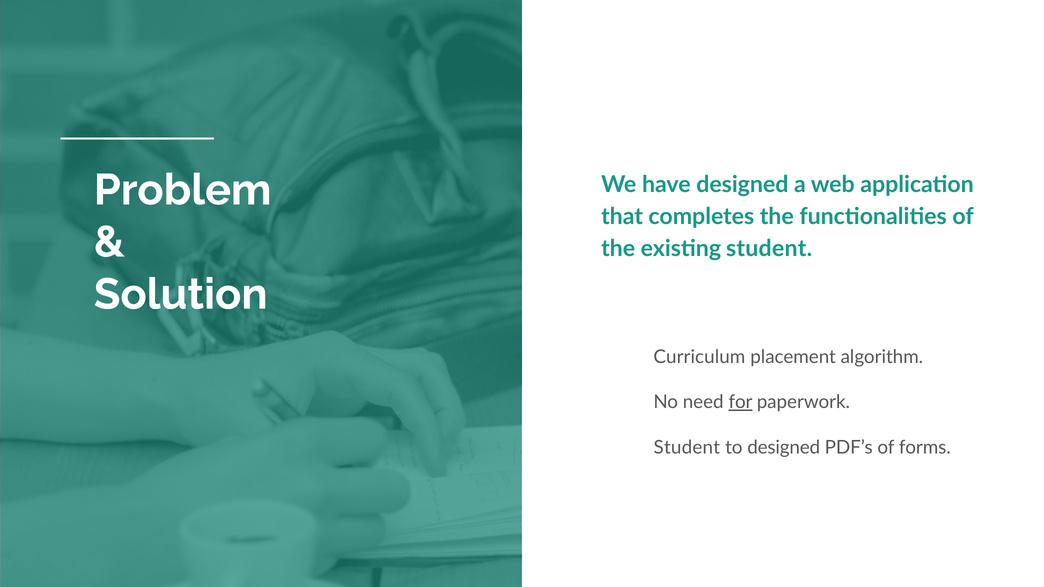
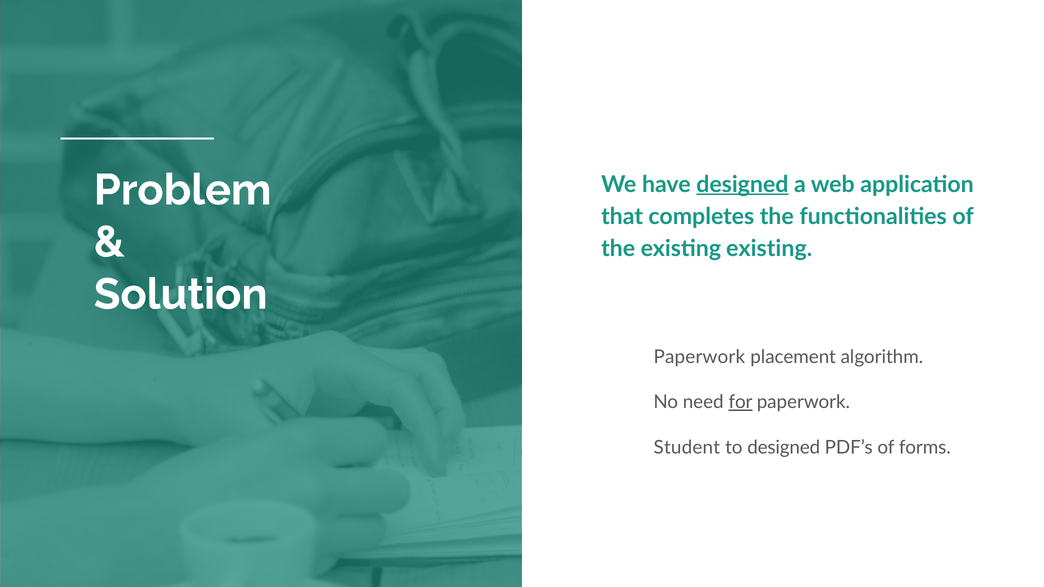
designed at (742, 185) underline: none -> present
existing student: student -> existing
Curriculum at (699, 357): Curriculum -> Paperwork
